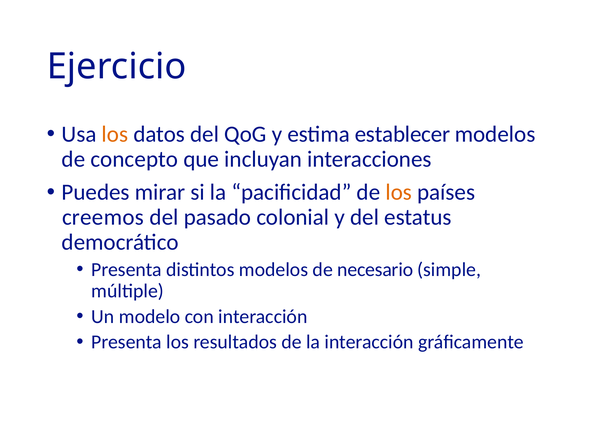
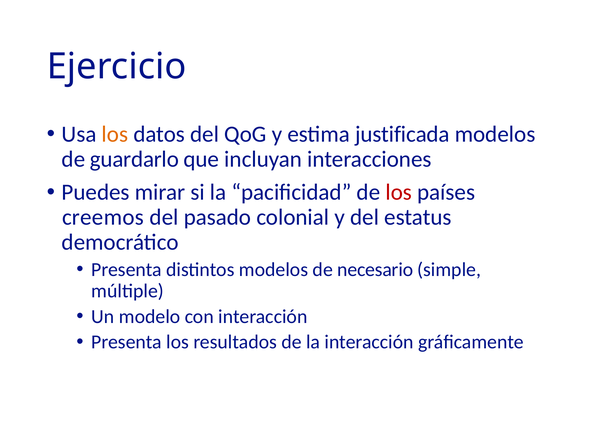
establecer: establecer -> justificada
concepto: concepto -> guardarlo
los at (399, 192) colour: orange -> red
